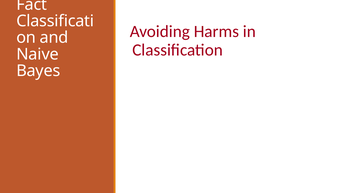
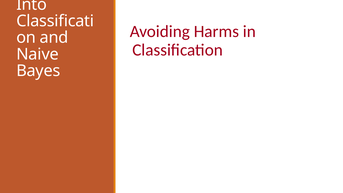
Fact: Fact -> Into
